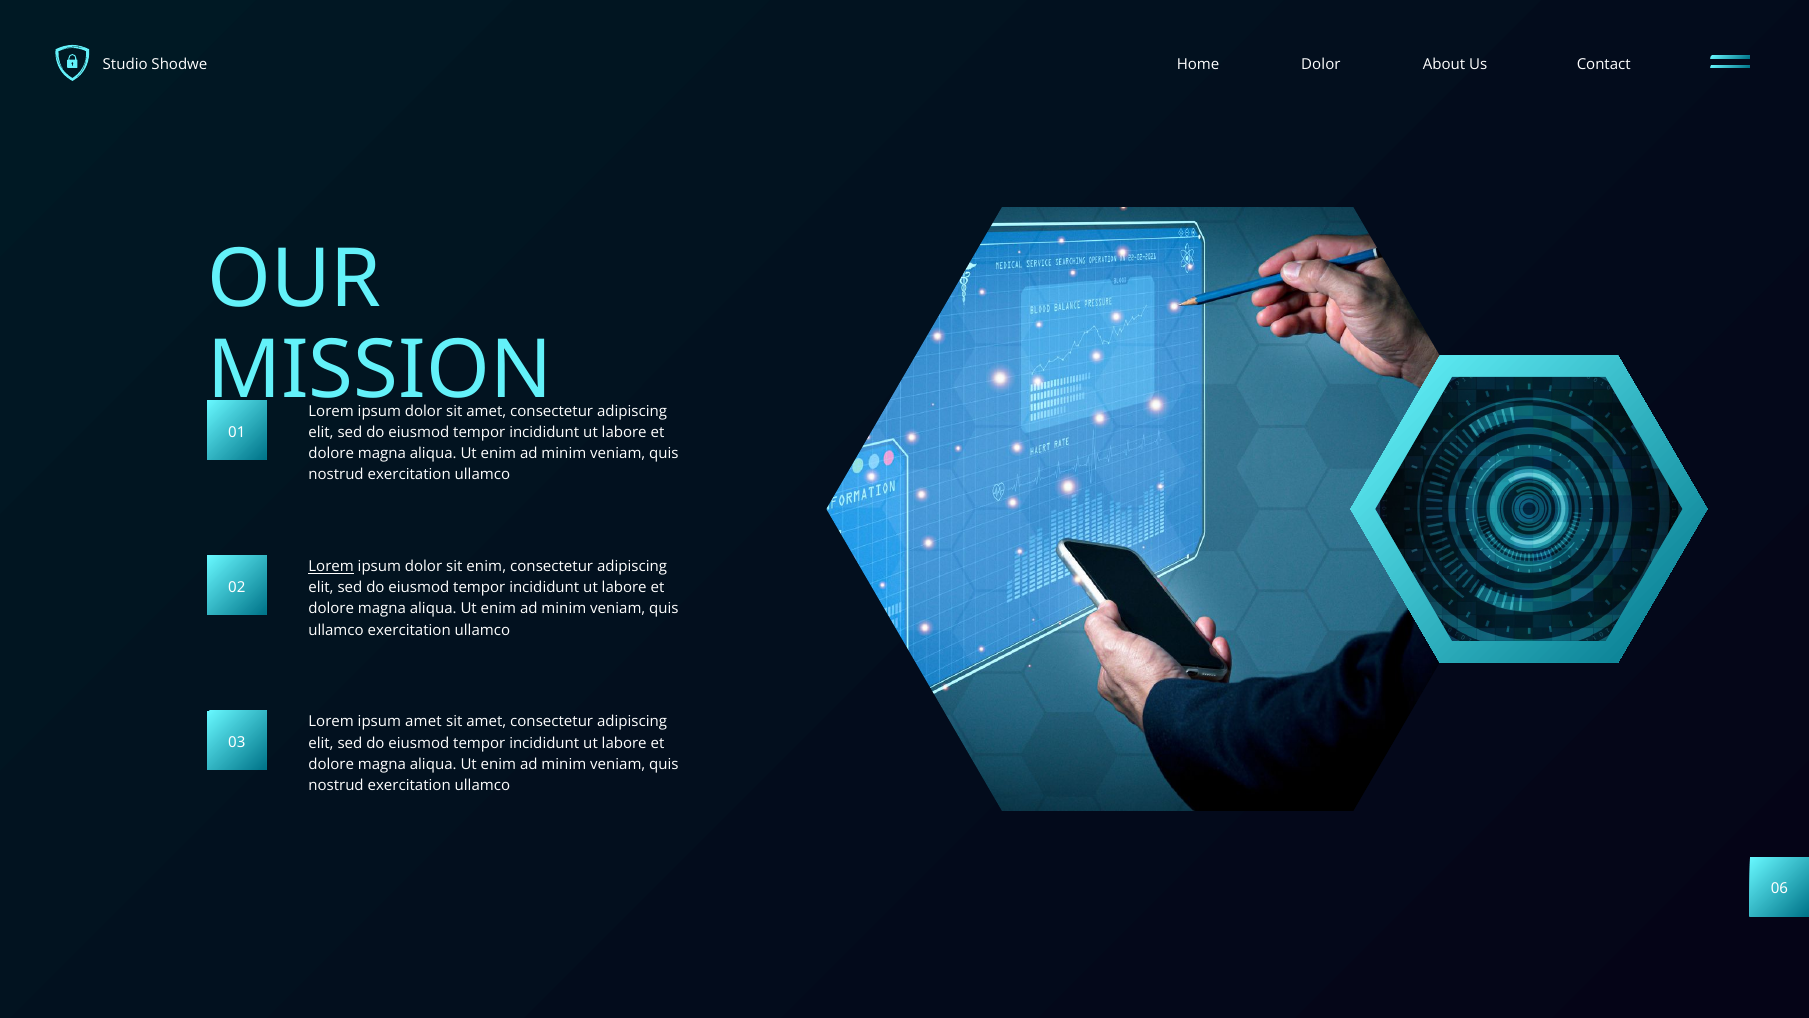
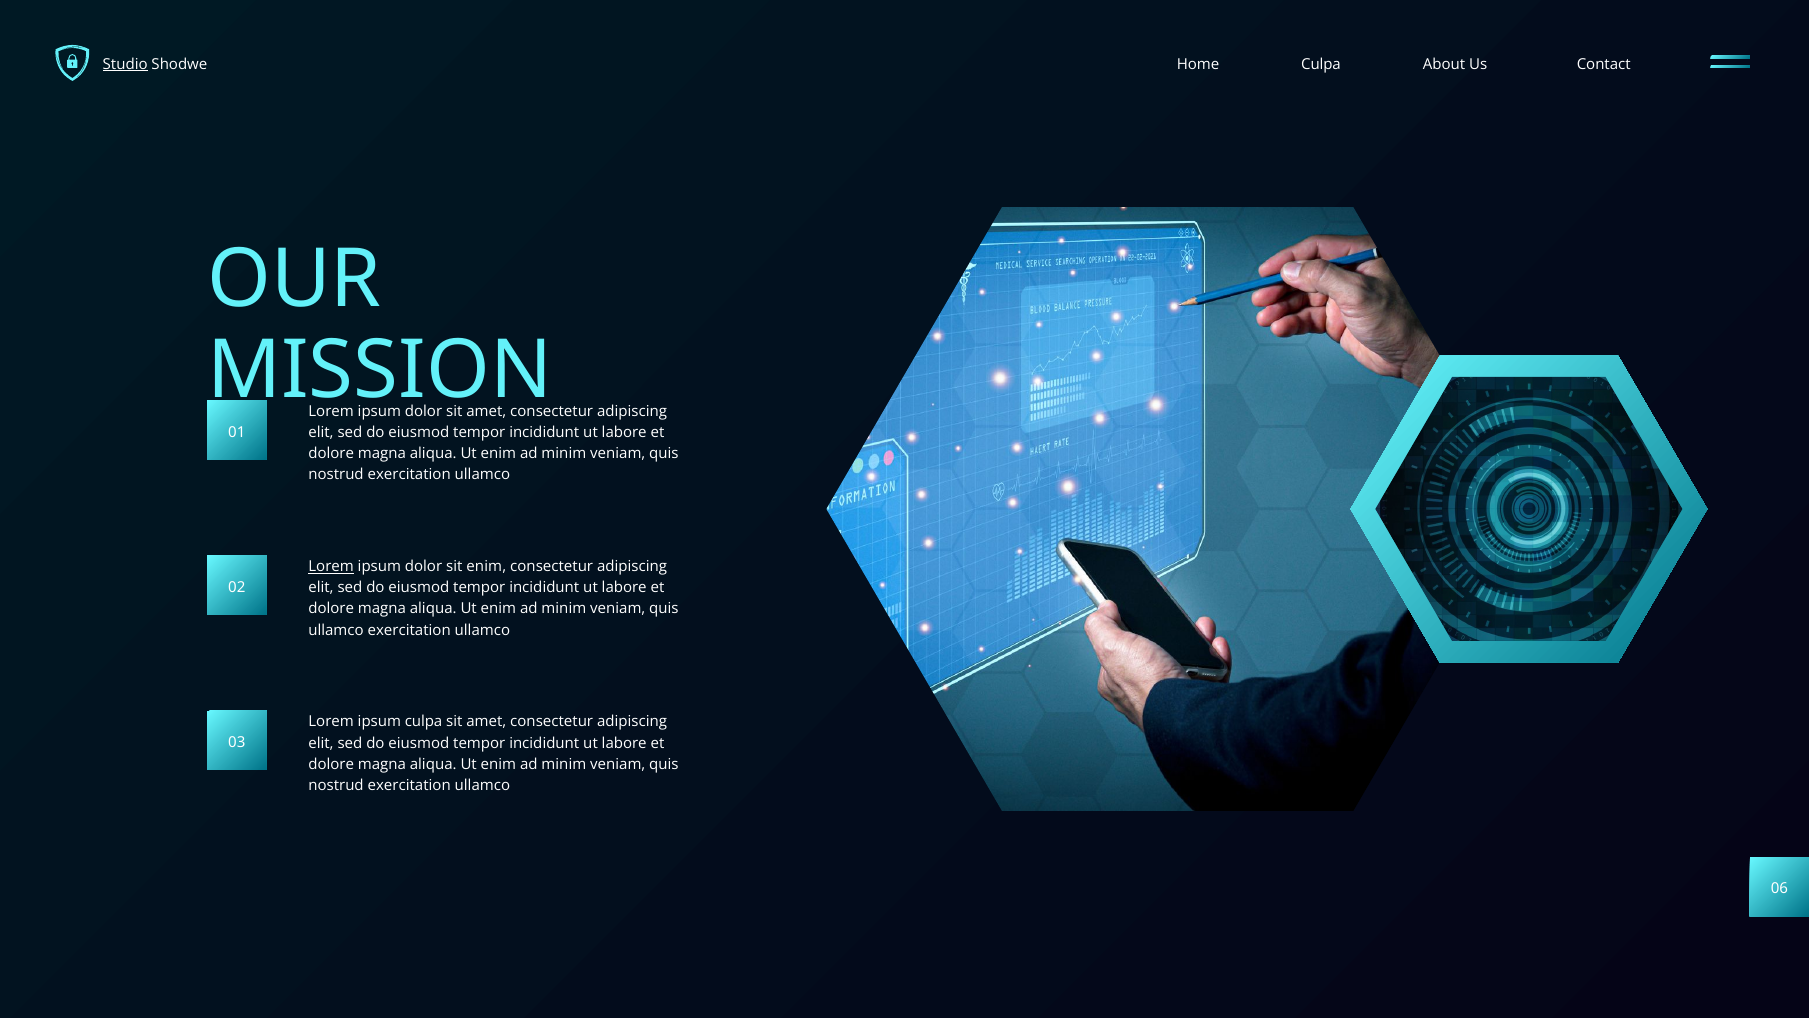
Studio underline: none -> present
Dolor at (1321, 64): Dolor -> Culpa
ipsum amet: amet -> culpa
